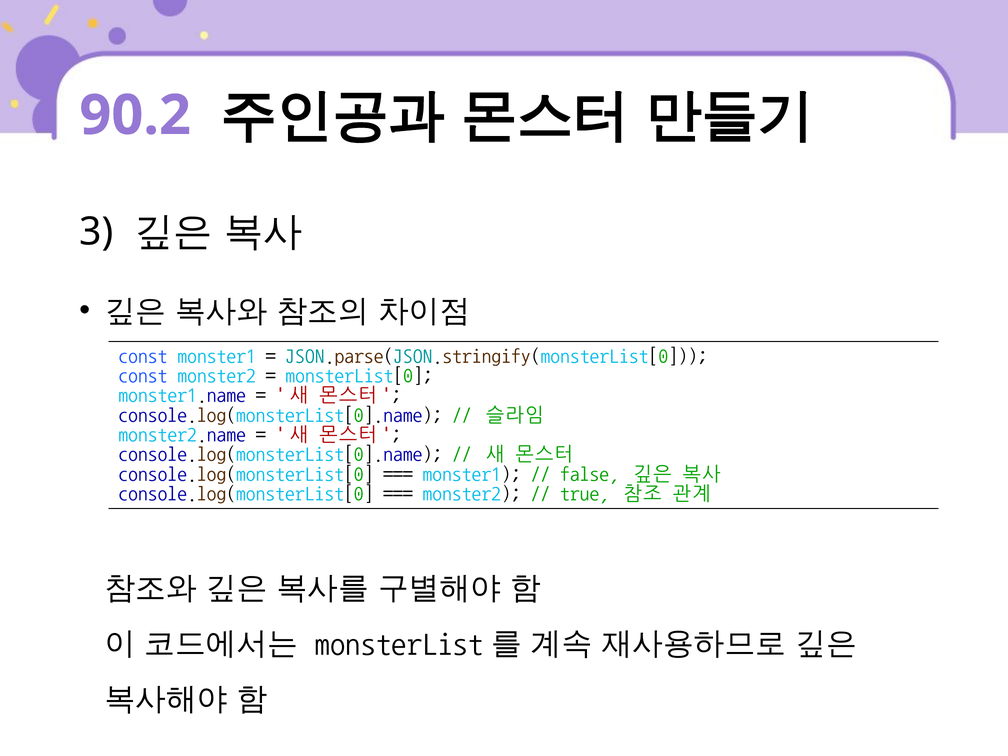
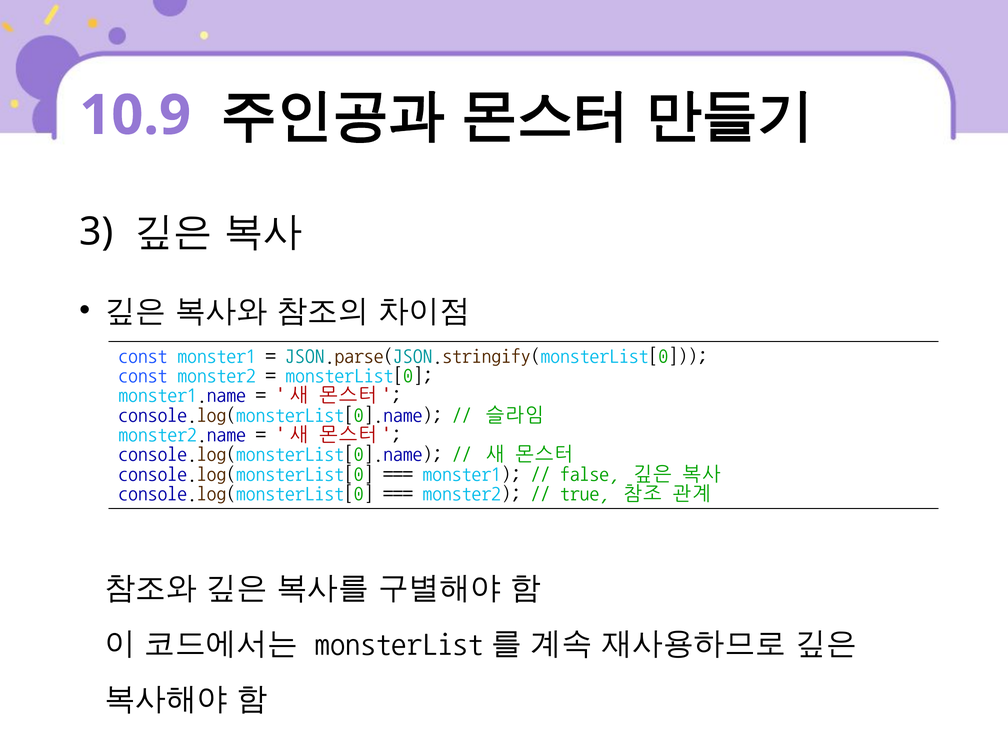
90.2: 90.2 -> 10.9
